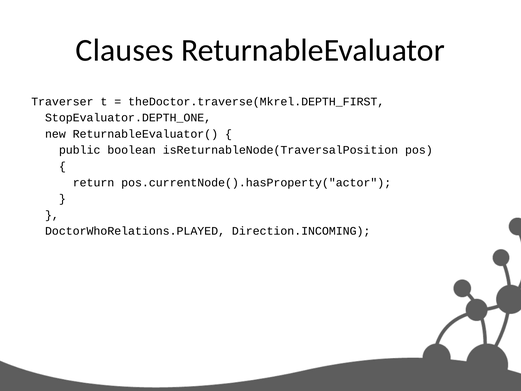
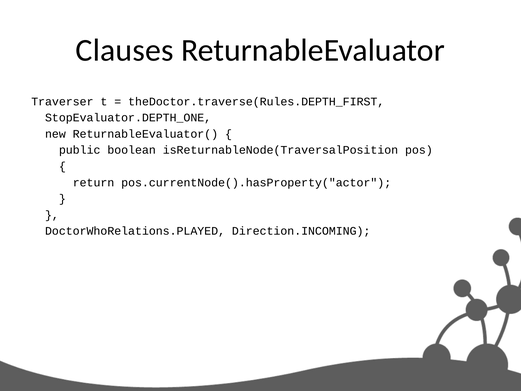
theDoctor.traverse(Mkrel.DEPTH_FIRST: theDoctor.traverse(Mkrel.DEPTH_FIRST -> theDoctor.traverse(Rules.DEPTH_FIRST
